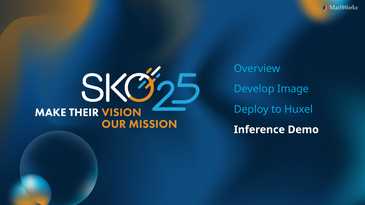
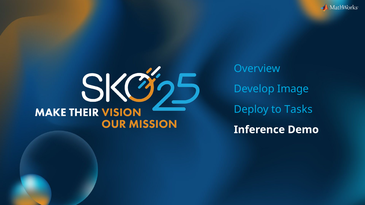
Huxel: Huxel -> Tasks
